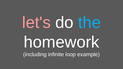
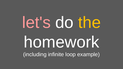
the colour: light blue -> yellow
